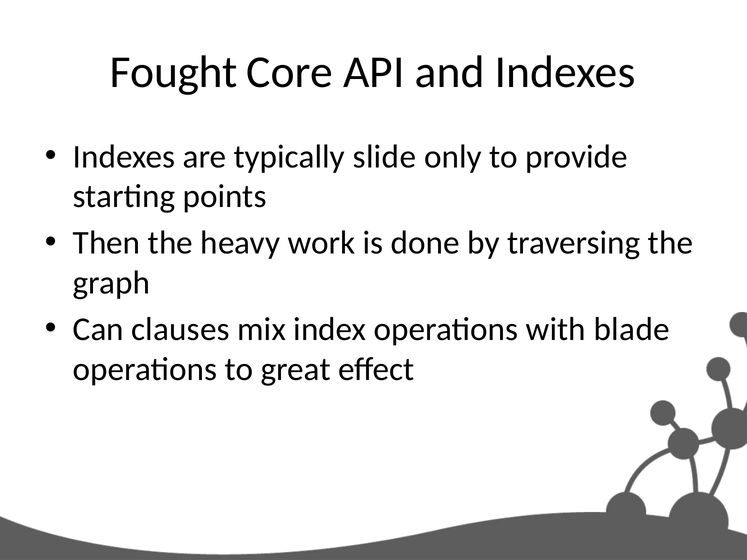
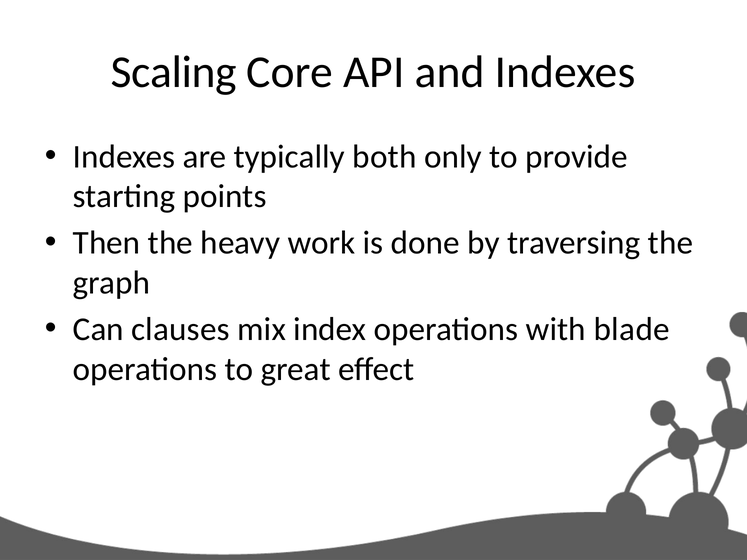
Fought: Fought -> Scaling
slide: slide -> both
